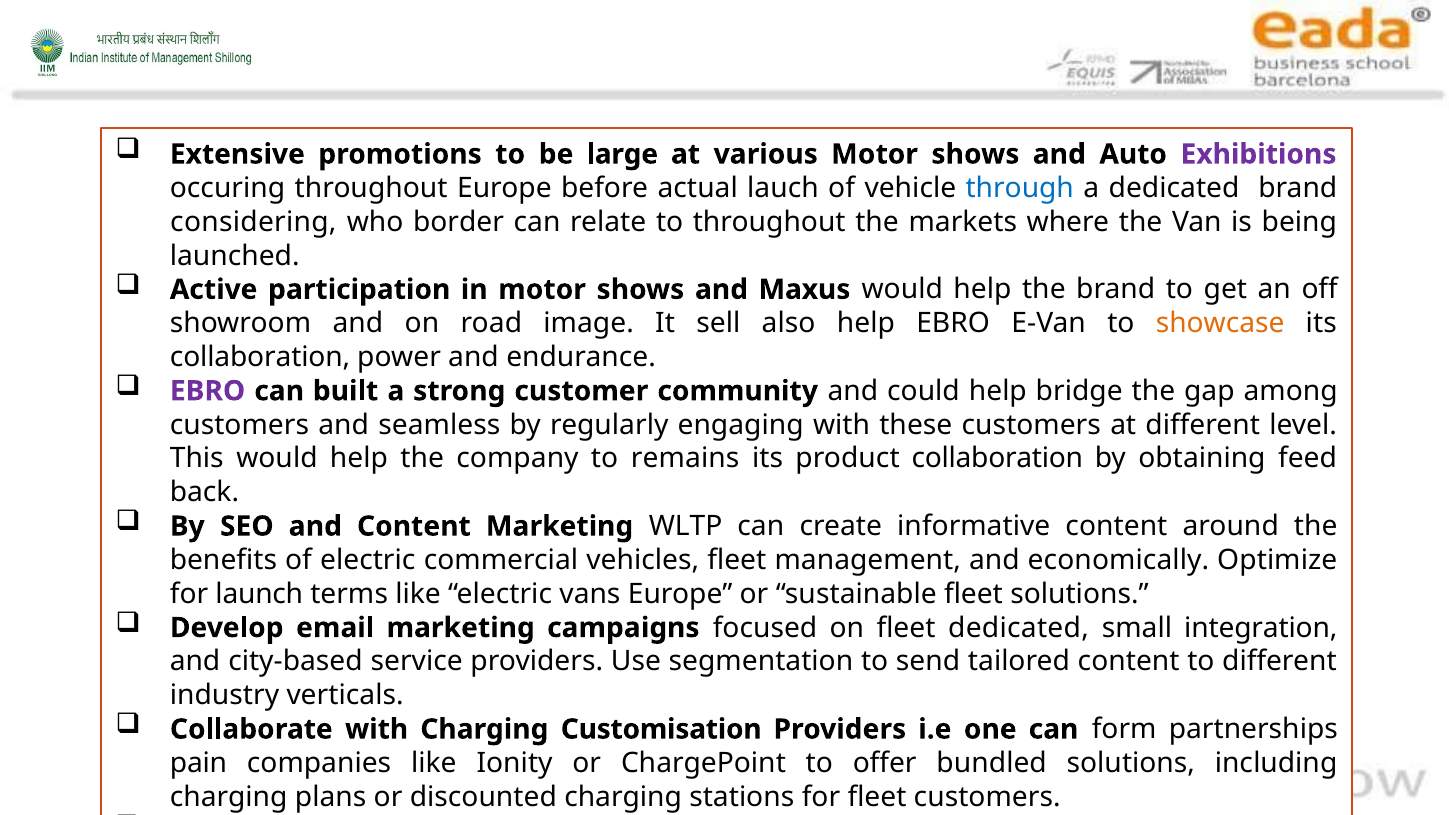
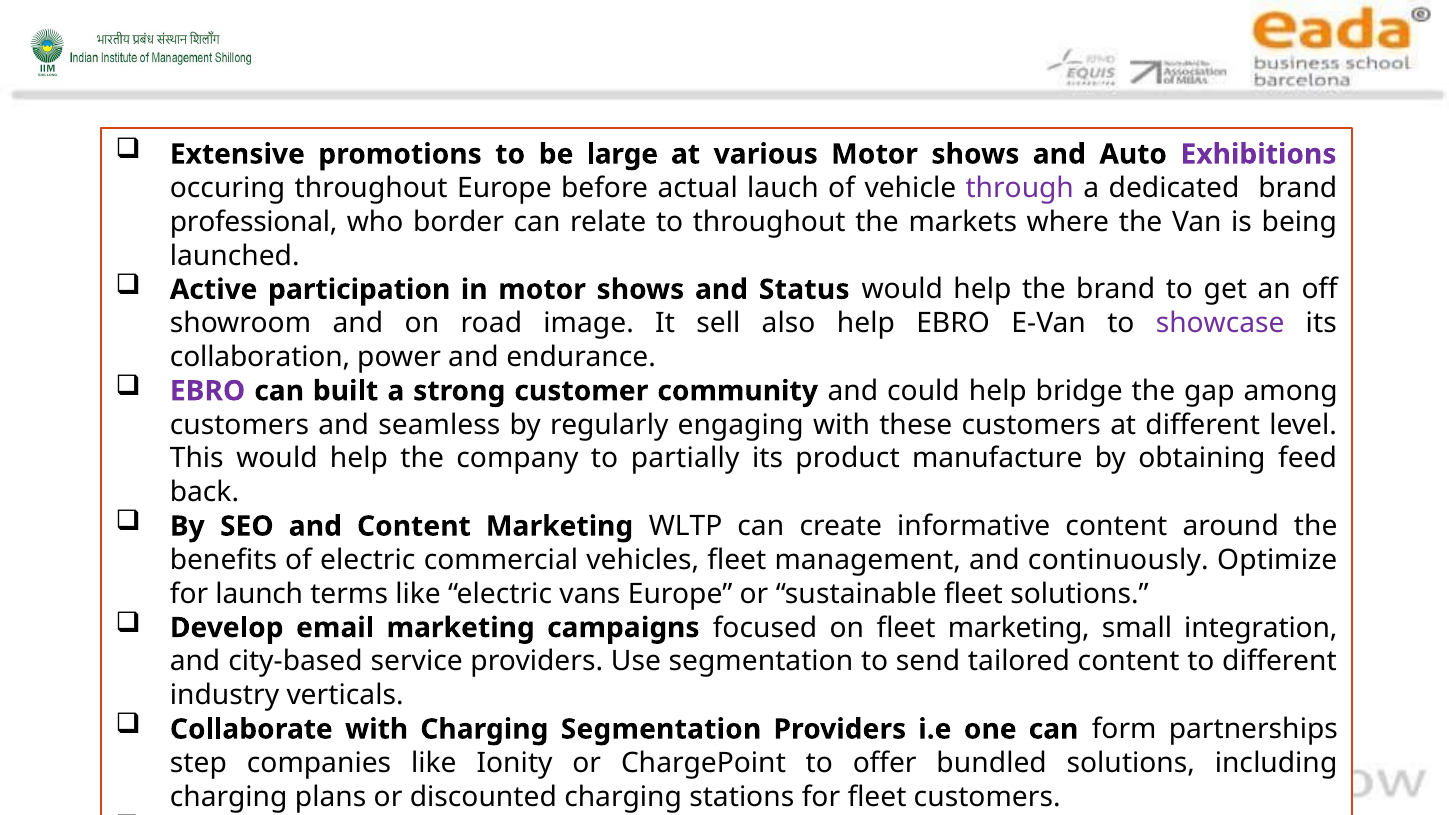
through colour: blue -> purple
considering: considering -> professional
Maxus: Maxus -> Status
showcase colour: orange -> purple
remains: remains -> partially
product collaboration: collaboration -> manufacture
economically: economically -> continuously
fleet dedicated: dedicated -> marketing
Charging Customisation: Customisation -> Segmentation
pain: pain -> step
